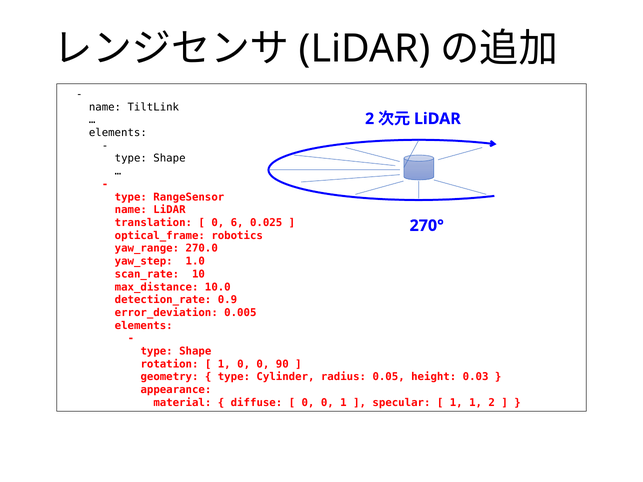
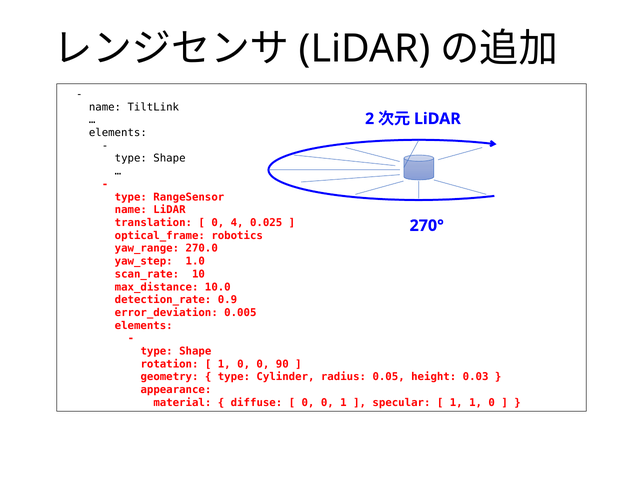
6: 6 -> 4
1 1 2: 2 -> 0
